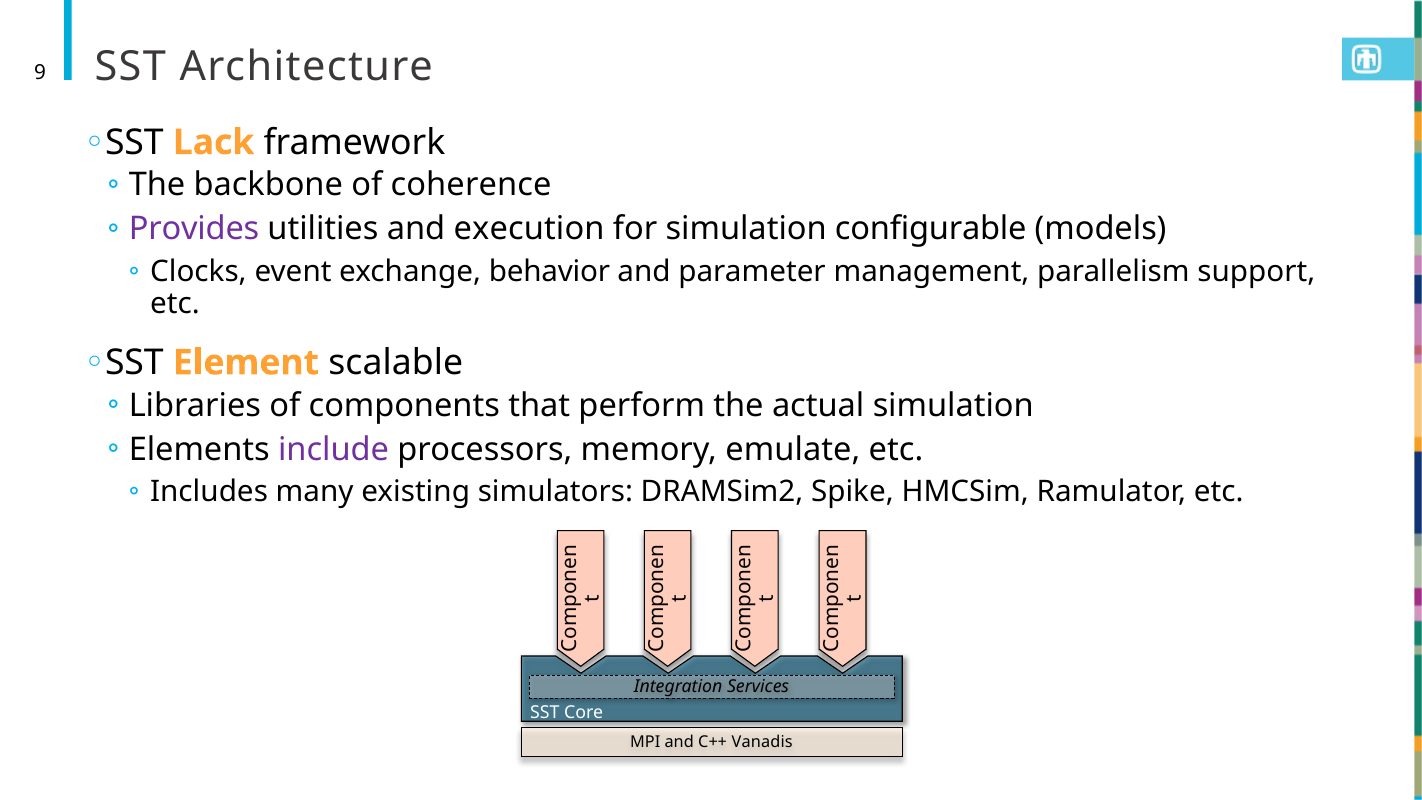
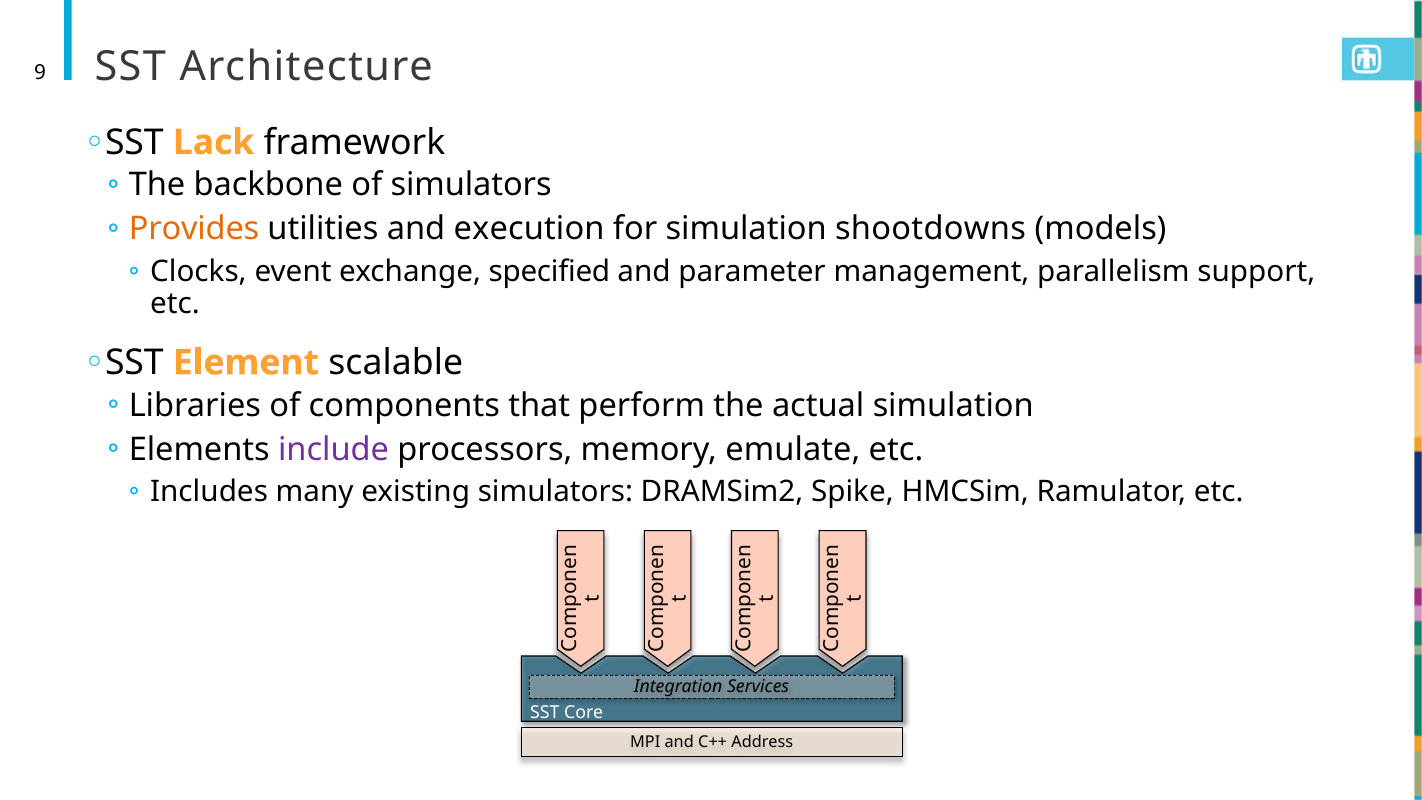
of coherence: coherence -> simulators
Provides colour: purple -> orange
configurable: configurable -> shootdowns
behavior: behavior -> specified
Vanadis: Vanadis -> Address
